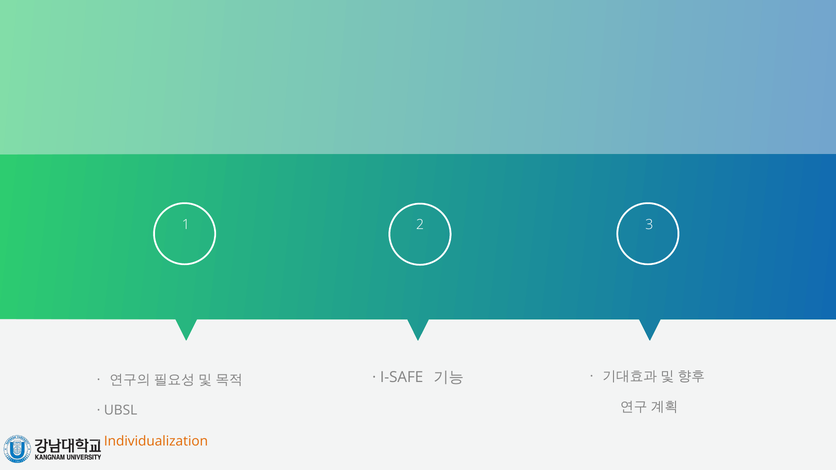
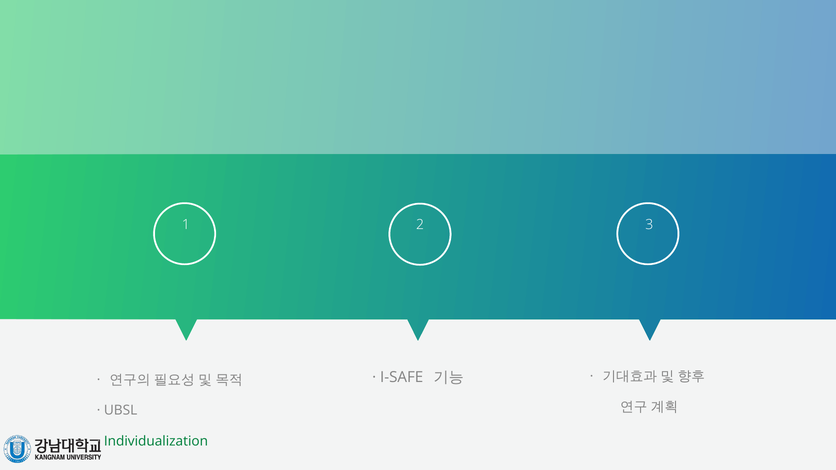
Individualization colour: orange -> green
